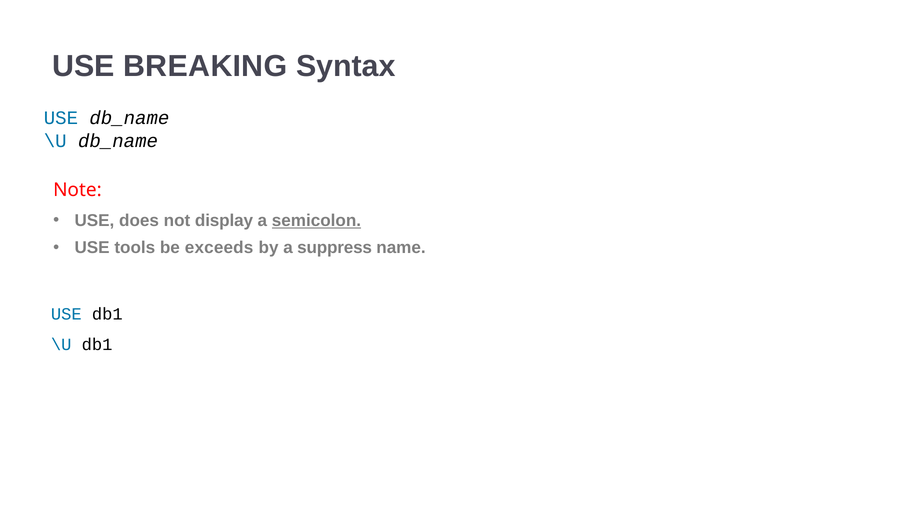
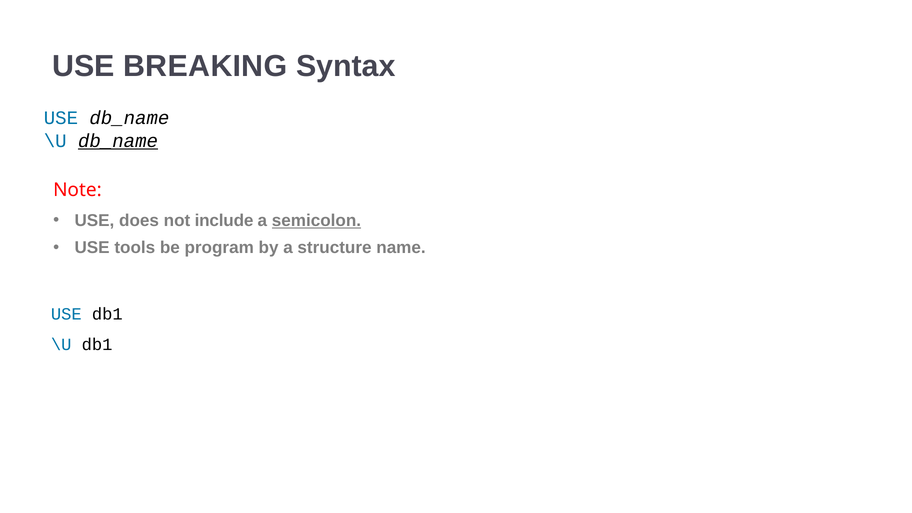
db_name at (118, 141) underline: none -> present
display: display -> include
exceeds: exceeds -> program
suppress: suppress -> structure
